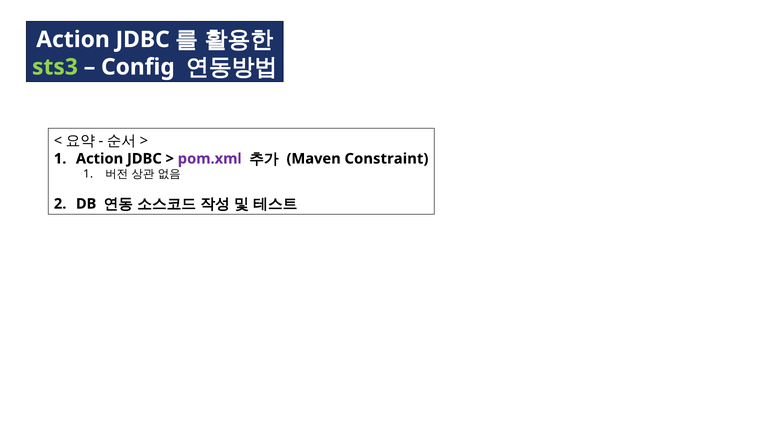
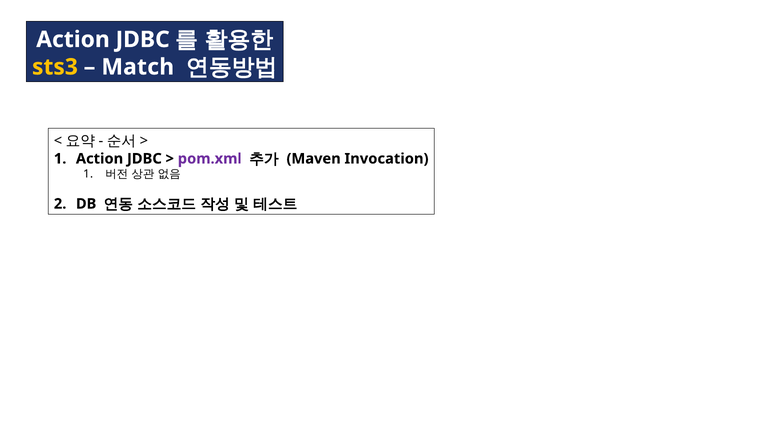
sts3 colour: light green -> yellow
Config: Config -> Match
Constraint: Constraint -> Invocation
